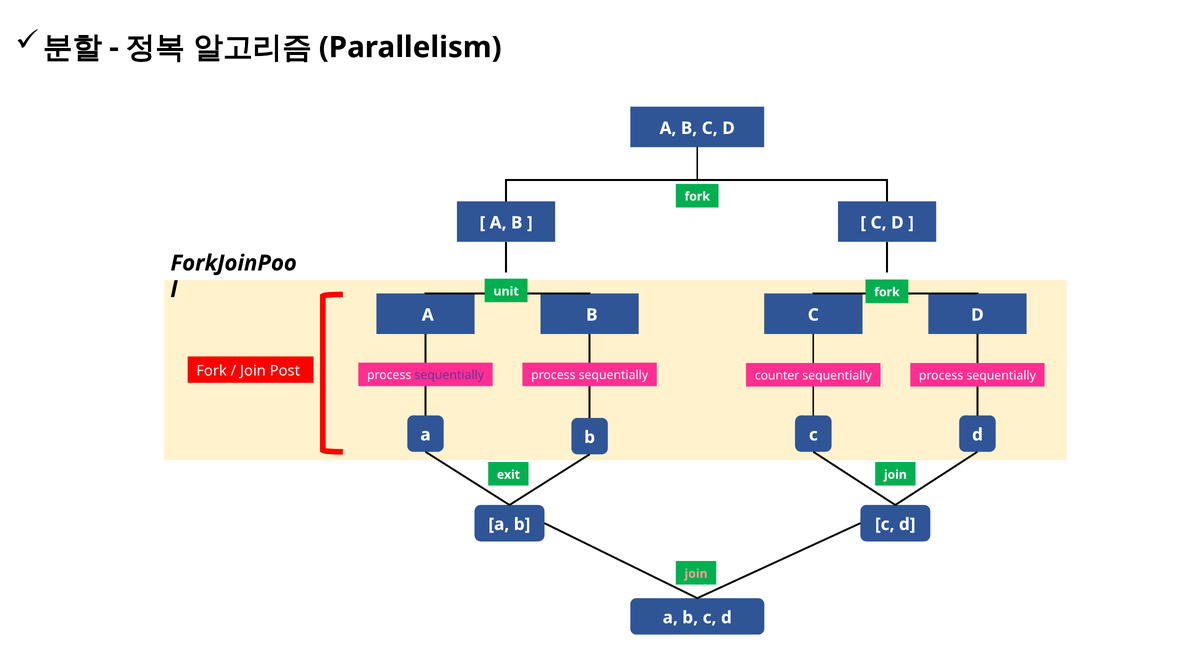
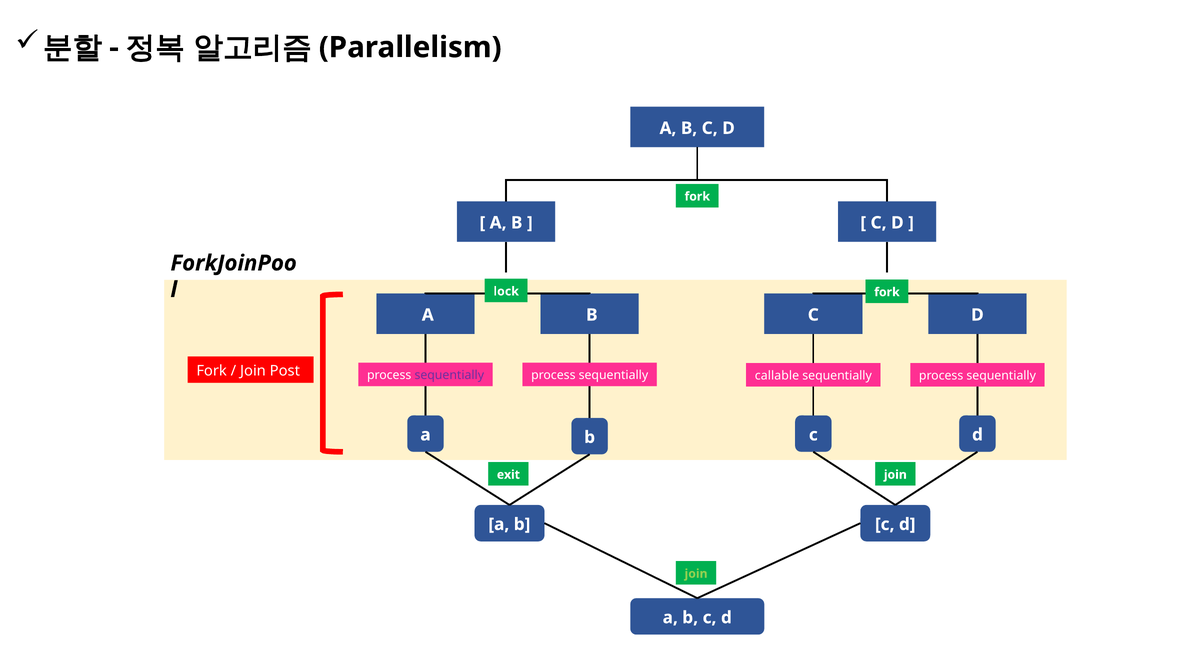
unit: unit -> lock
counter: counter -> callable
join at (696, 574) colour: pink -> light green
